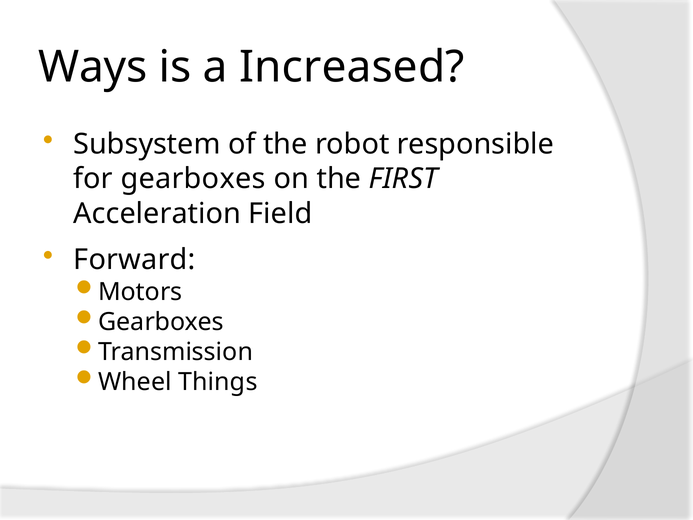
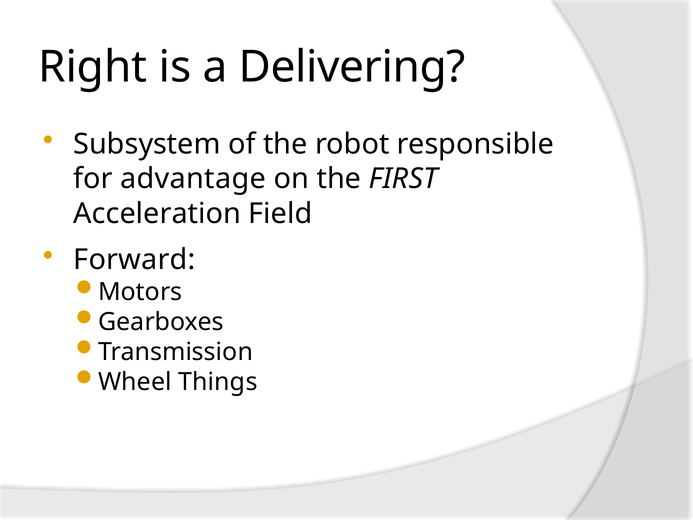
Ways: Ways -> Right
Increased: Increased -> Delivering
for gearboxes: gearboxes -> advantage
